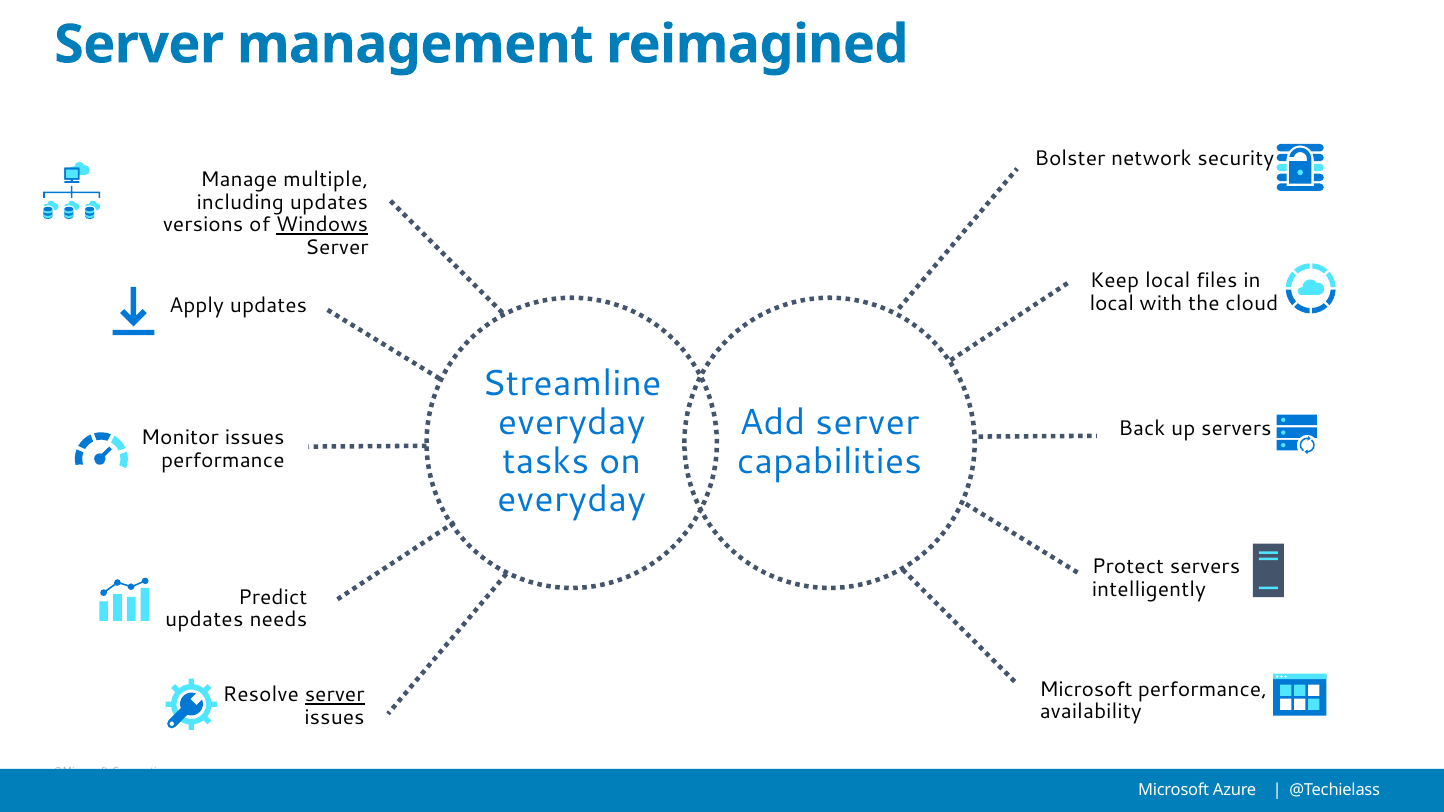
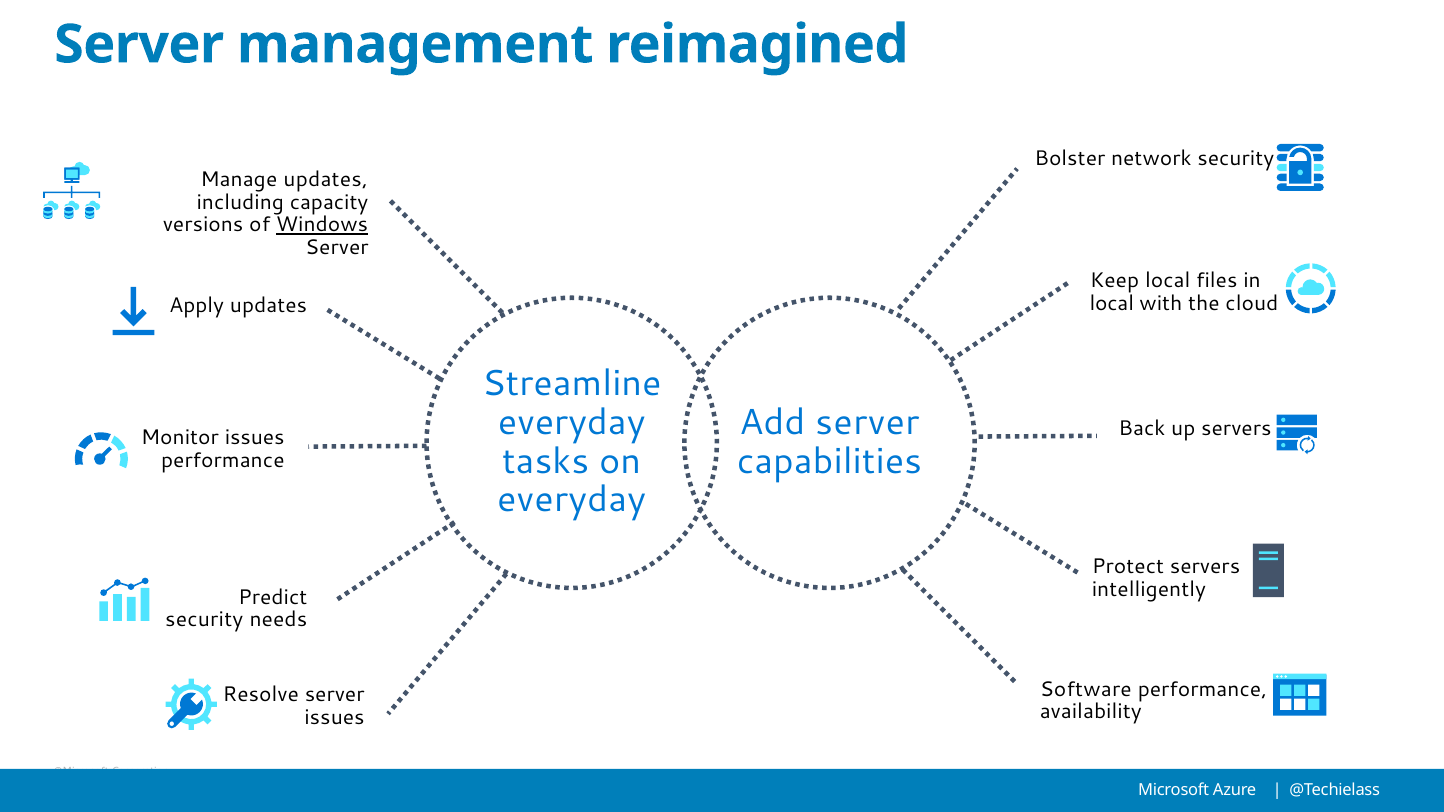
Manage multiple: multiple -> updates
including updates: updates -> capacity
updates at (204, 620): updates -> security
Microsoft at (1086, 689): Microsoft -> Software
server at (335, 695) underline: present -> none
